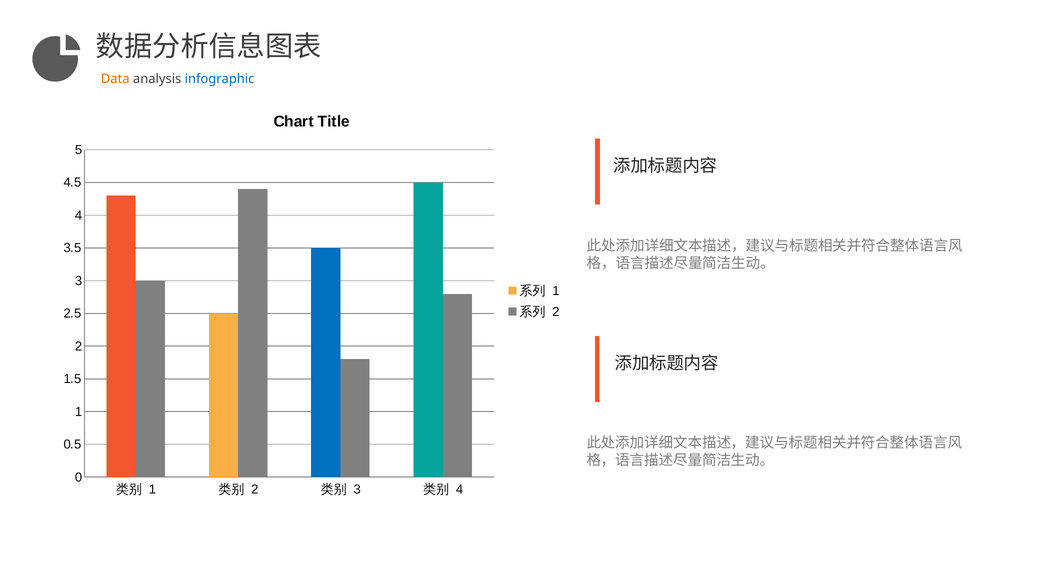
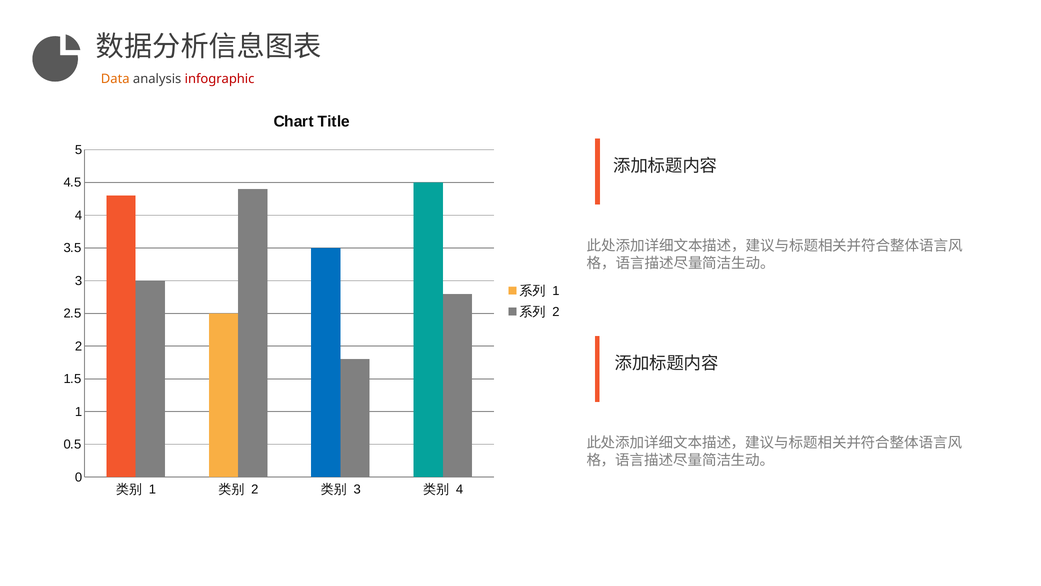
infographic colour: blue -> red
